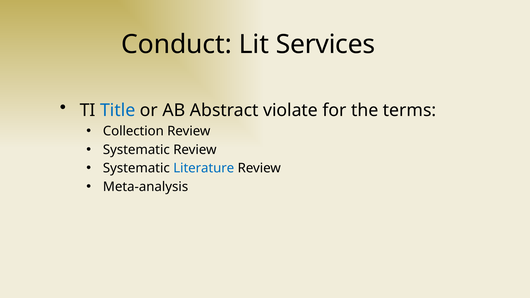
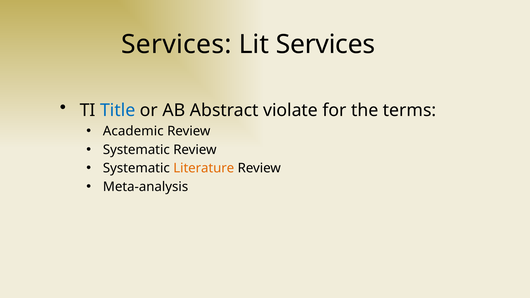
Conduct at (176, 44): Conduct -> Services
Collection: Collection -> Academic
Literature colour: blue -> orange
